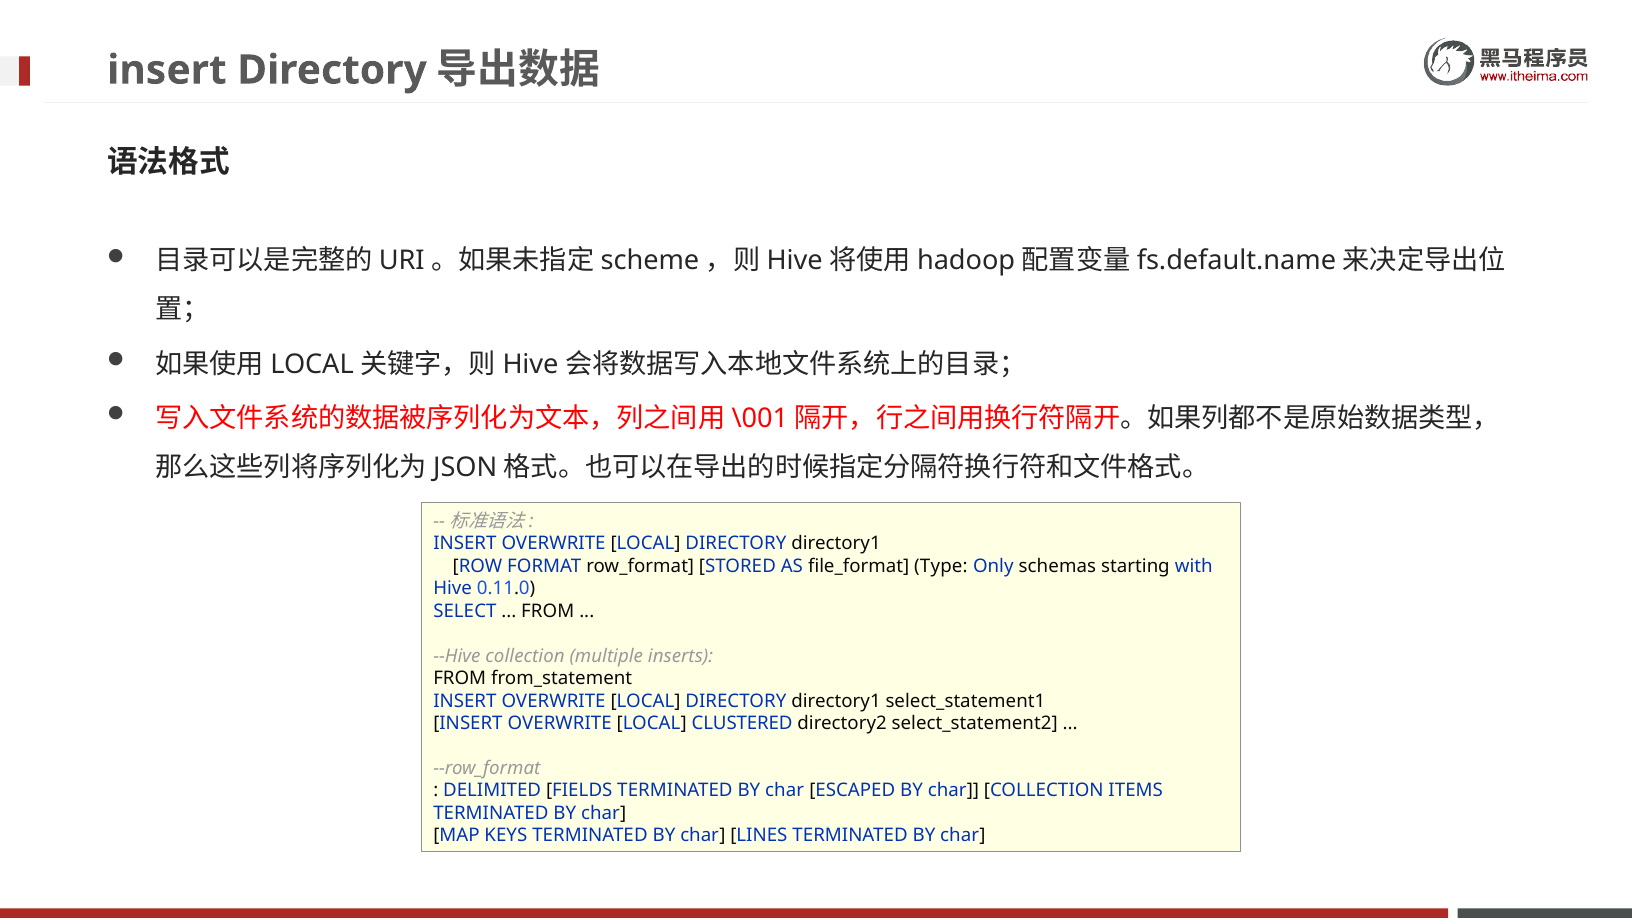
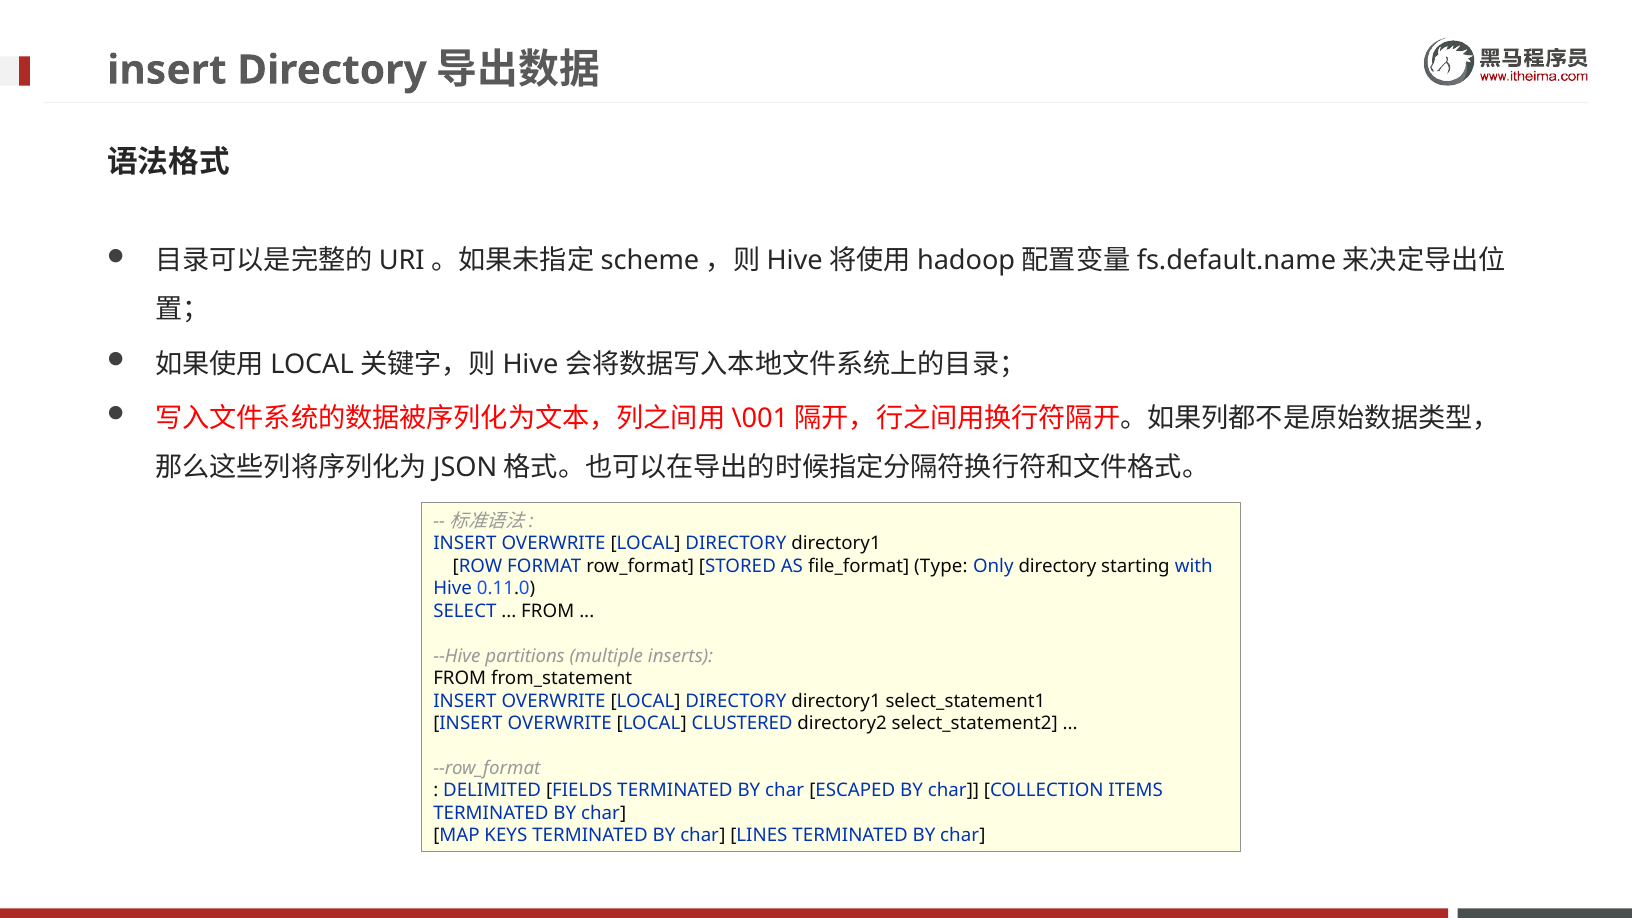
Only schemas: schemas -> directory
--Hive collection: collection -> partitions
